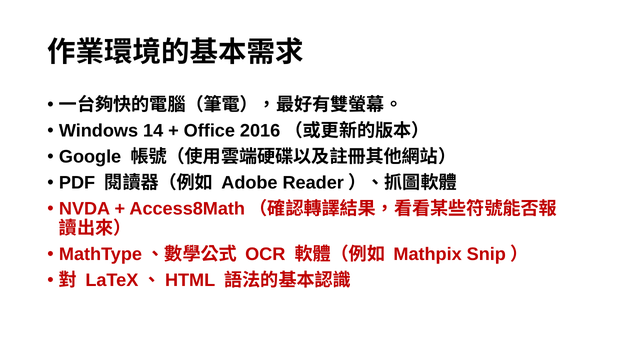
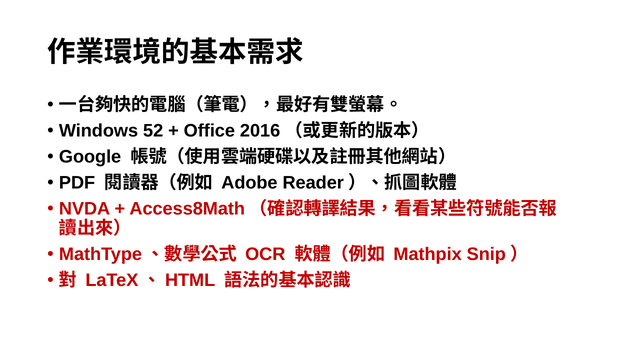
14: 14 -> 52
